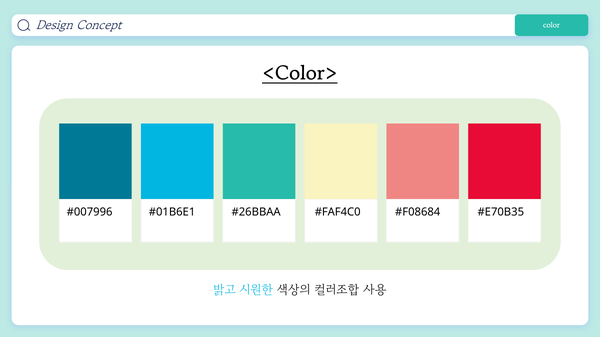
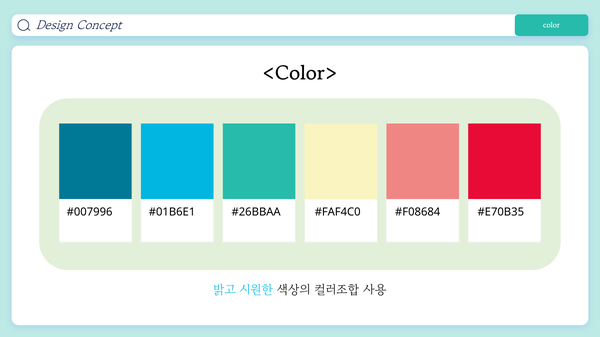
<Color> underline: present -> none
